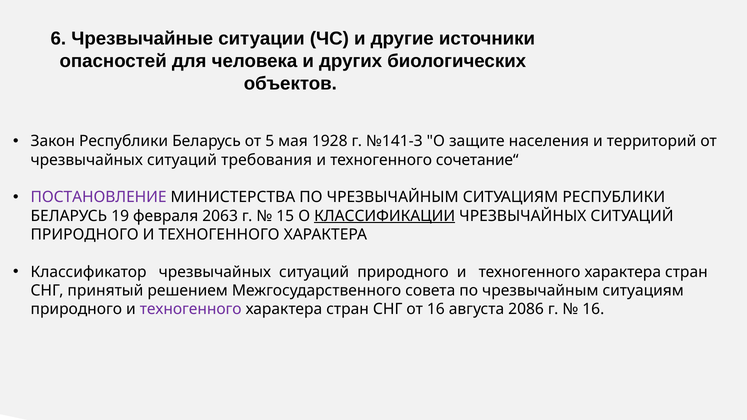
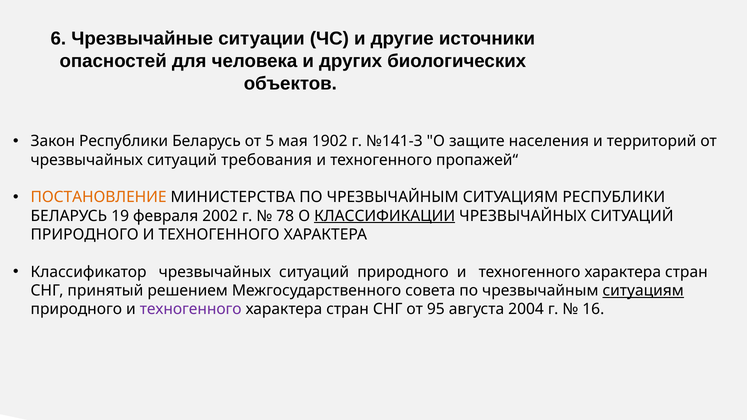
1928: 1928 -> 1902
сочетание“: сочетание“ -> пропажей“
ПОСТАНОВЛЕНИЕ colour: purple -> orange
2063: 2063 -> 2002
15: 15 -> 78
ситуациям at (643, 291) underline: none -> present
от 16: 16 -> 95
2086: 2086 -> 2004
